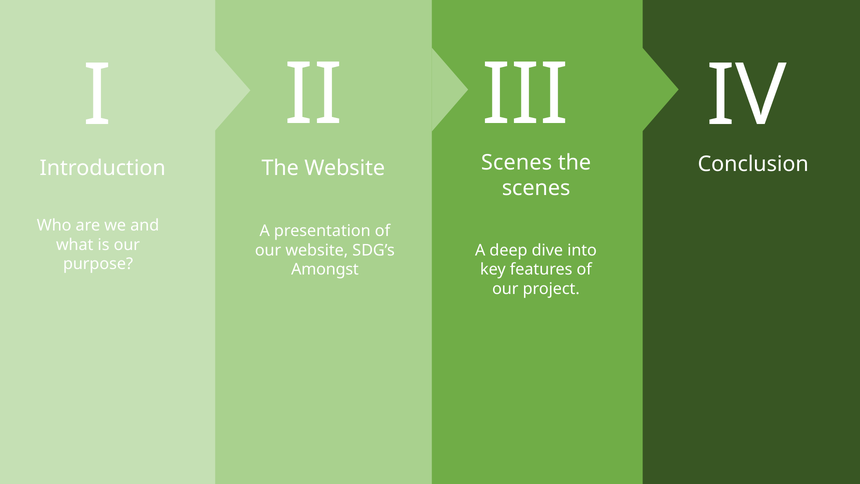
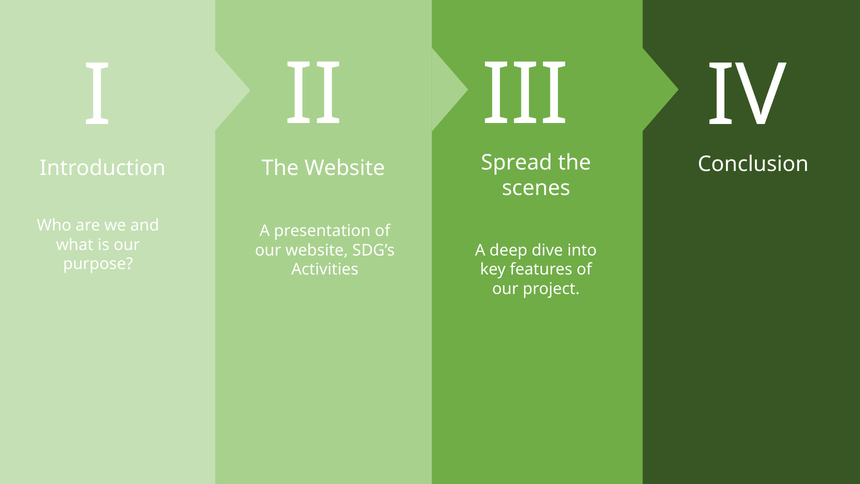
Scenes at (517, 162): Scenes -> Spread
Amongst: Amongst -> Activities
